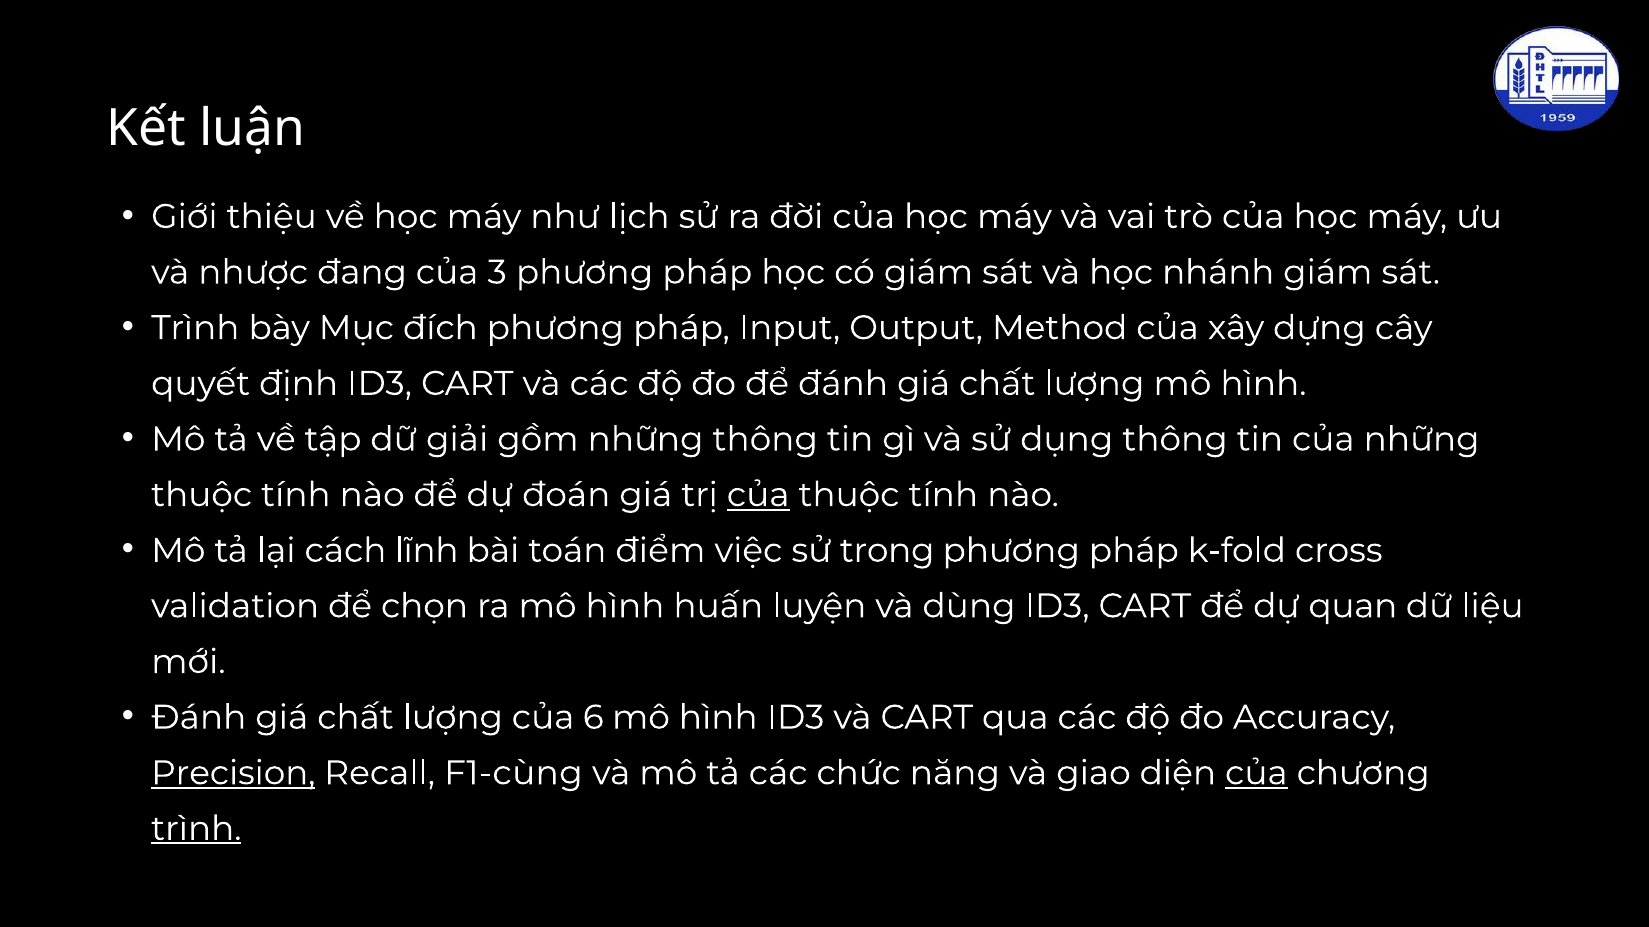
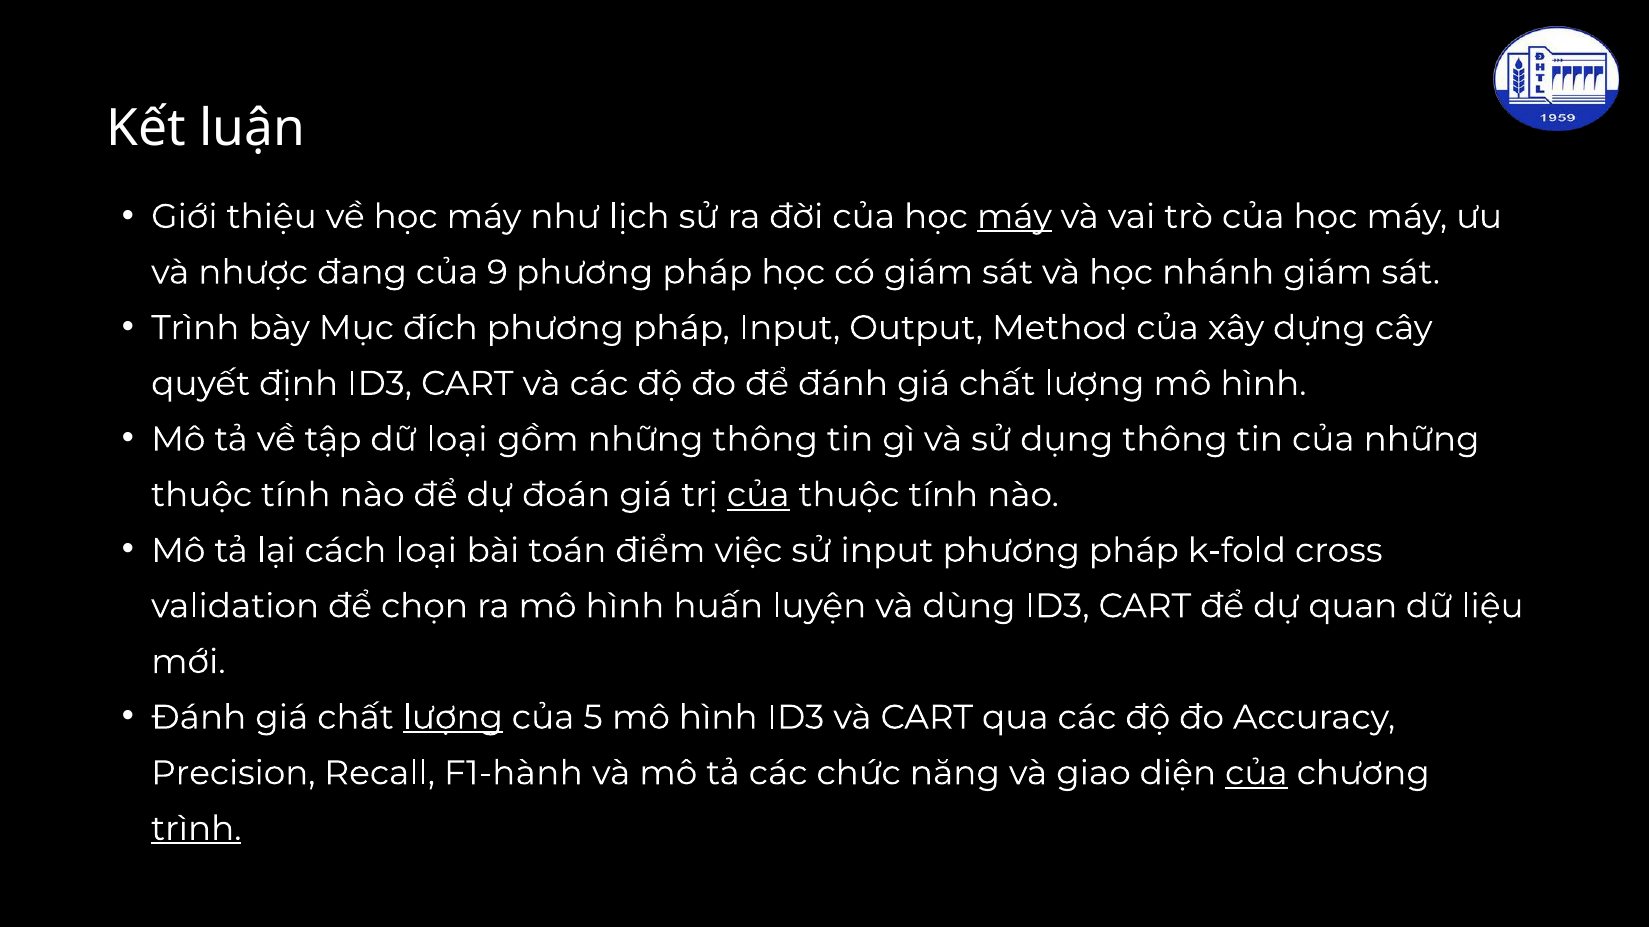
máy at (1014, 217) underline: none -> present
3: 3 -> 9
dữ giải: giải -> loại
cách lĩnh: lĩnh -> loại
sử trong: trong -> input
lượng at (453, 718) underline: none -> present
6: 6 -> 5
Precision underline: present -> none
F1-cùng: F1-cùng -> F1-hành
